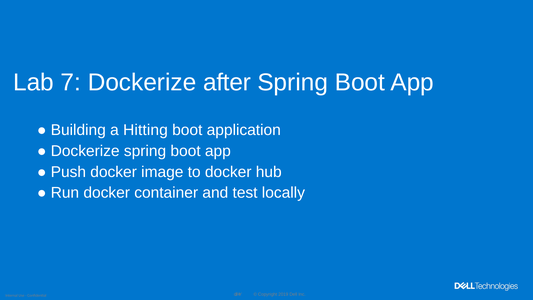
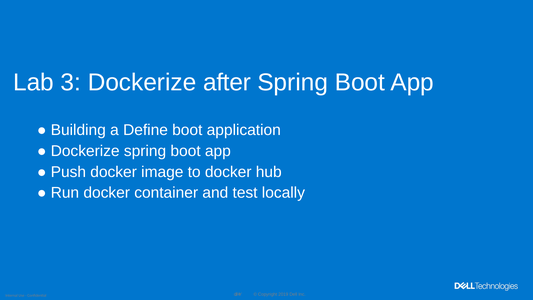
7: 7 -> 3
Hitting: Hitting -> Define
